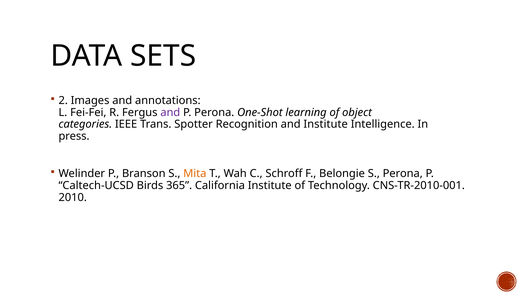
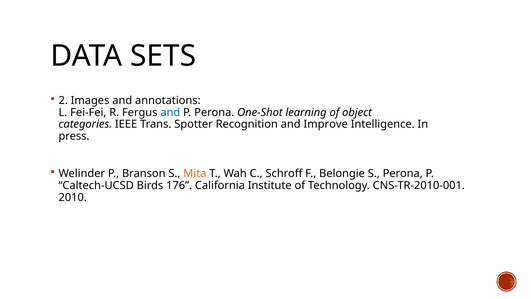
and at (170, 112) colour: purple -> blue
and Institute: Institute -> Improve
365: 365 -> 176
